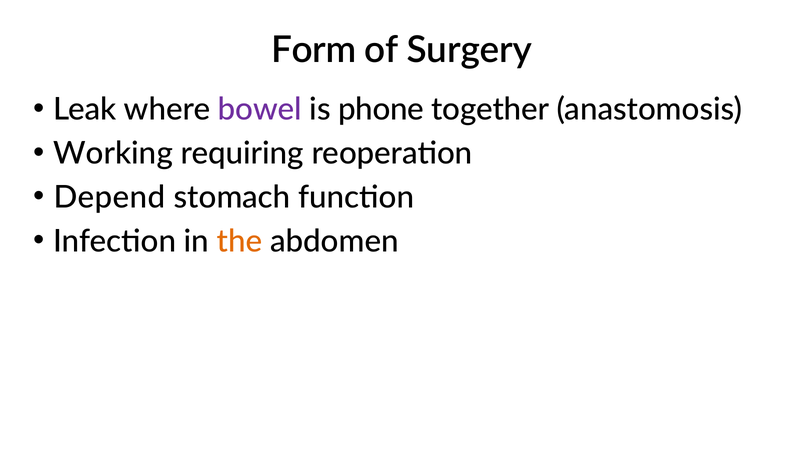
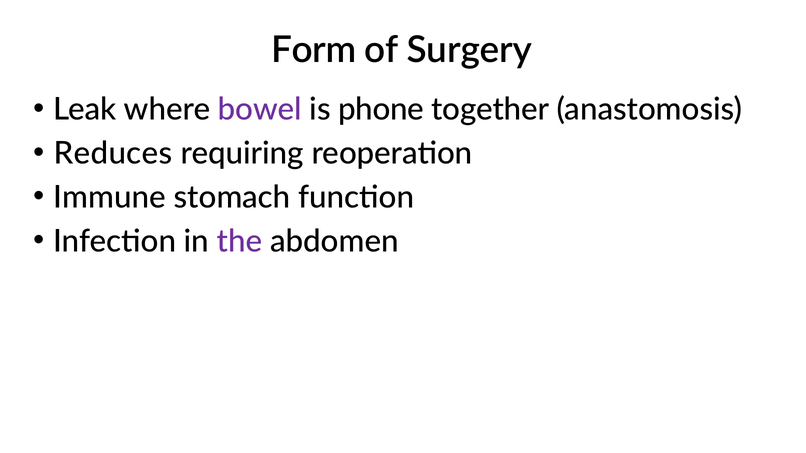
Working: Working -> Reduces
Depend: Depend -> Immune
the colour: orange -> purple
